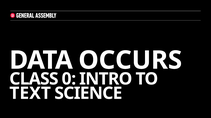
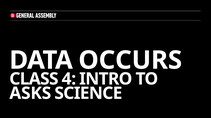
0: 0 -> 4
TEXT: TEXT -> ASKS
